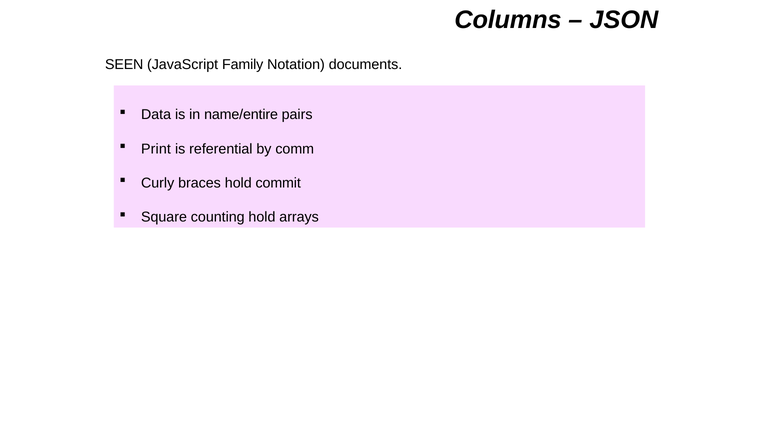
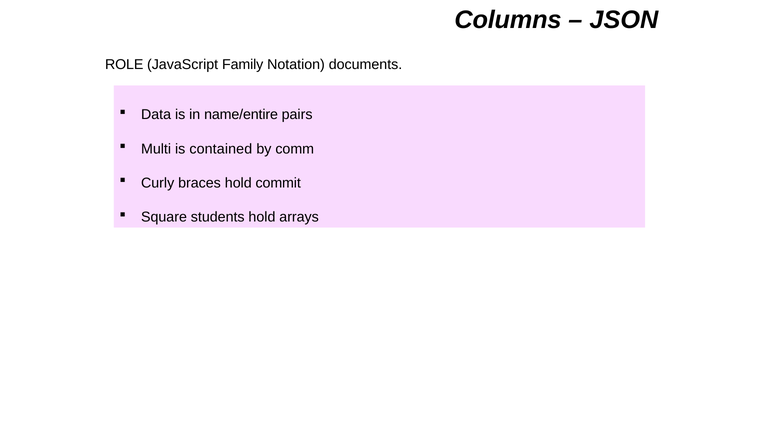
SEEN: SEEN -> ROLE
Print: Print -> Multi
referential: referential -> contained
counting: counting -> students
